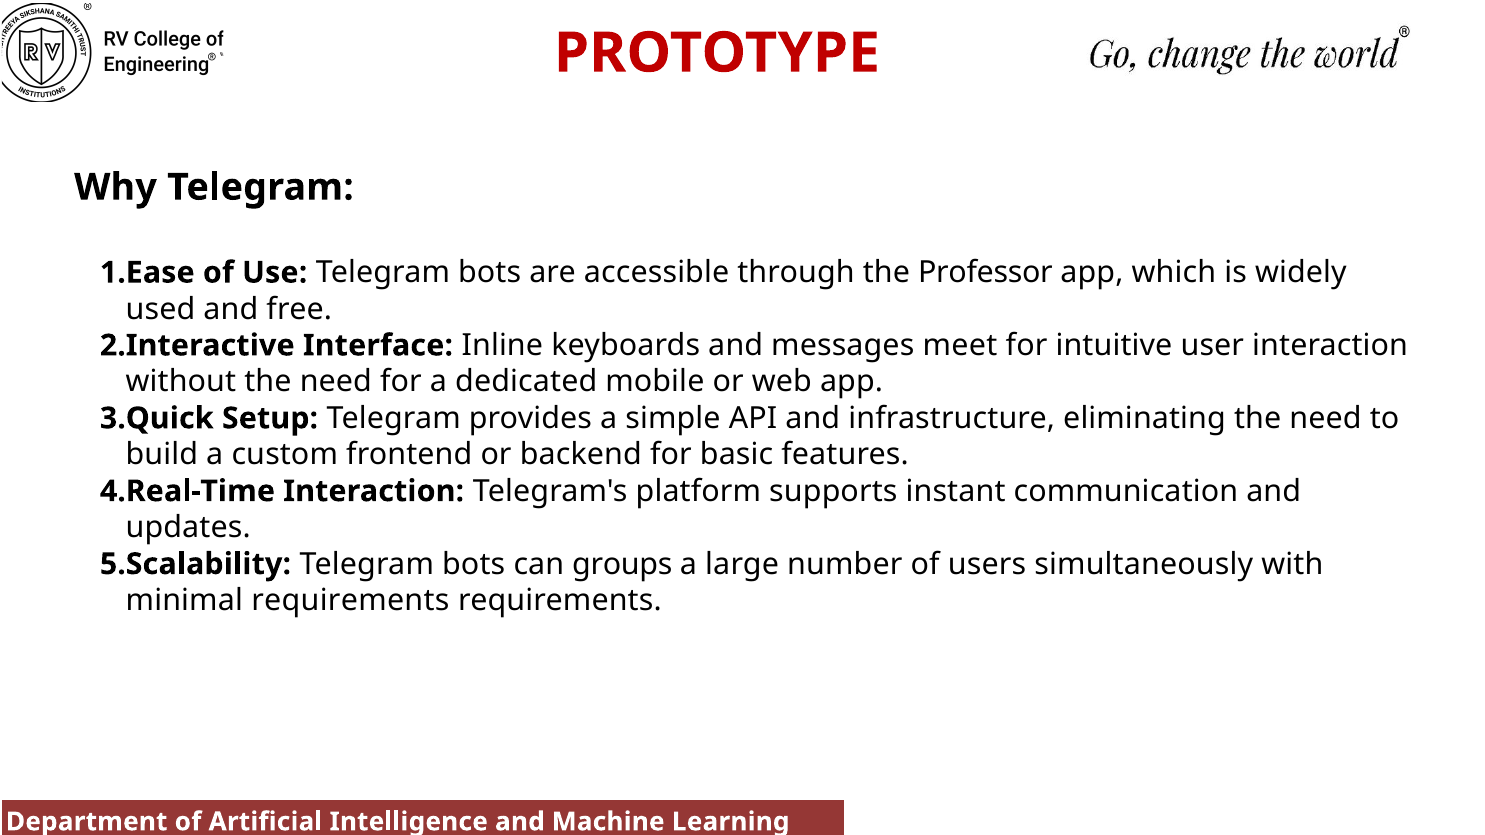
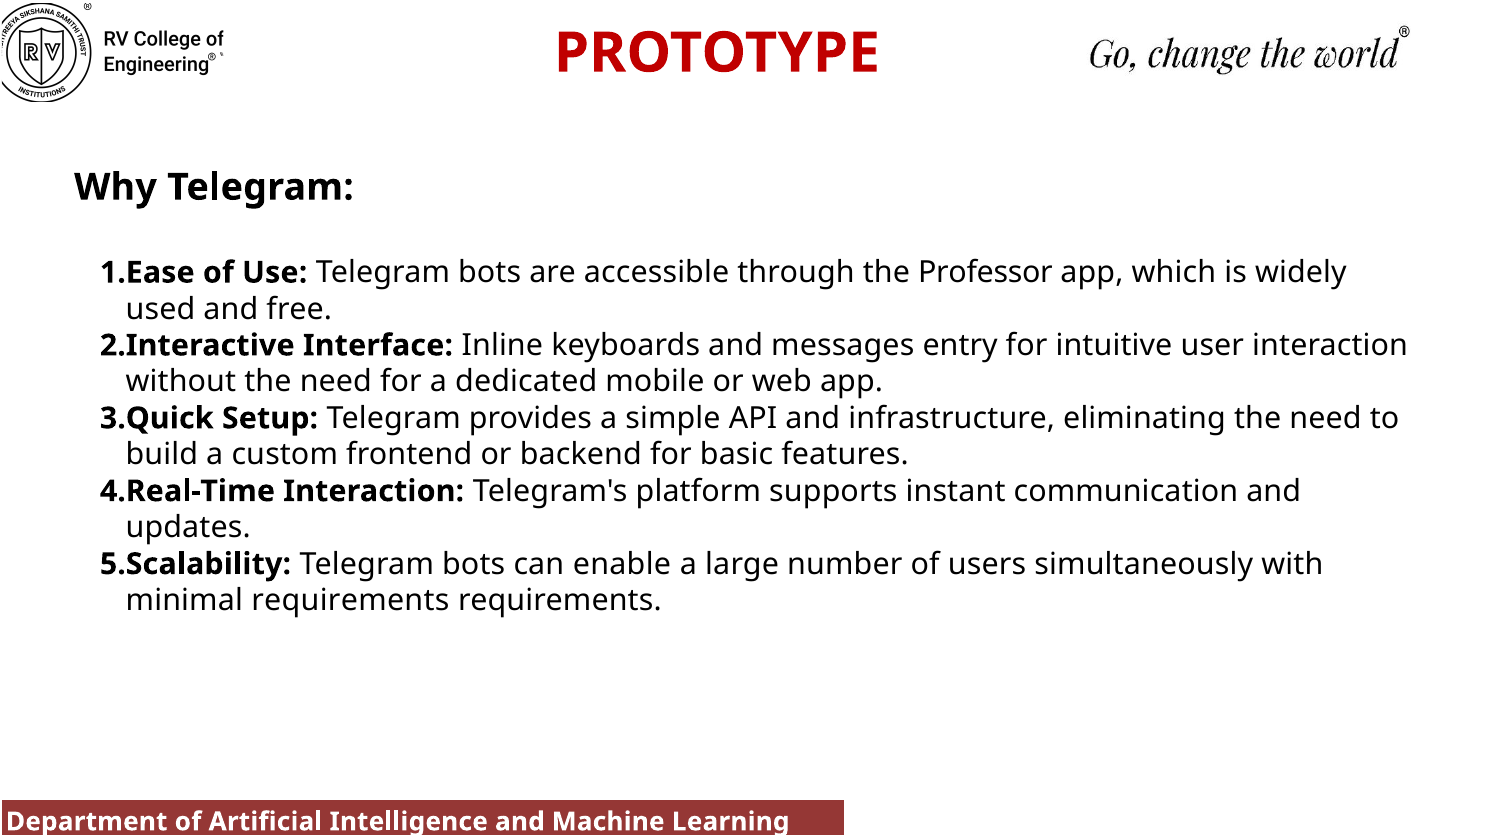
meet: meet -> entry
groups: groups -> enable
